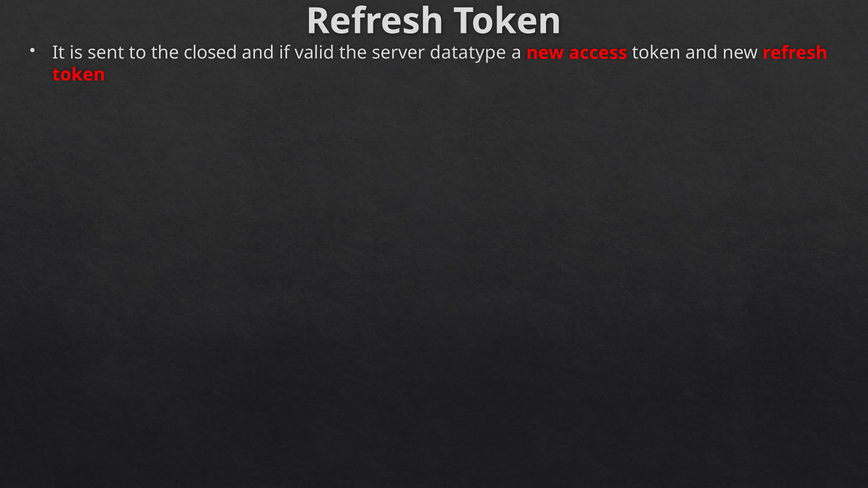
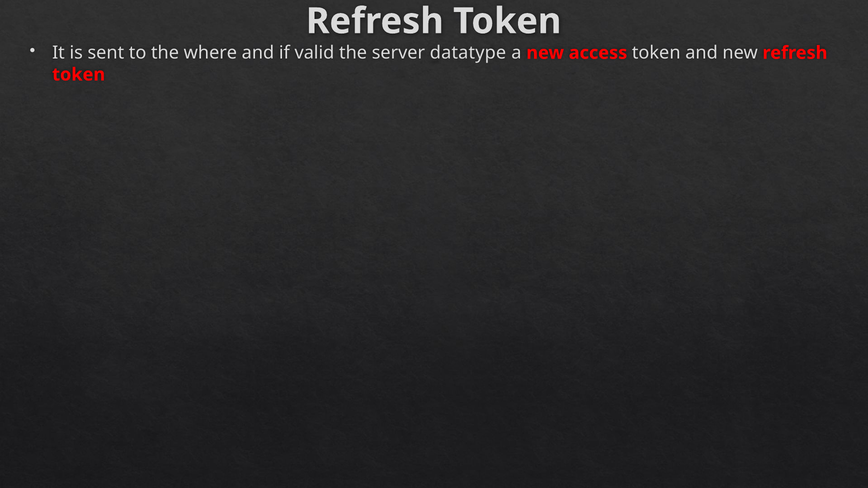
closed: closed -> where
